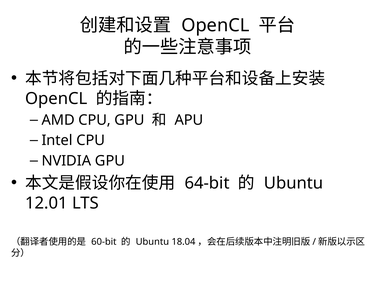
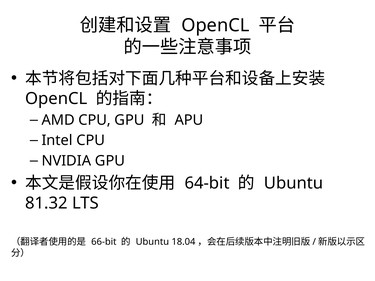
12.01: 12.01 -> 81.32
60-bit: 60-bit -> 66-bit
